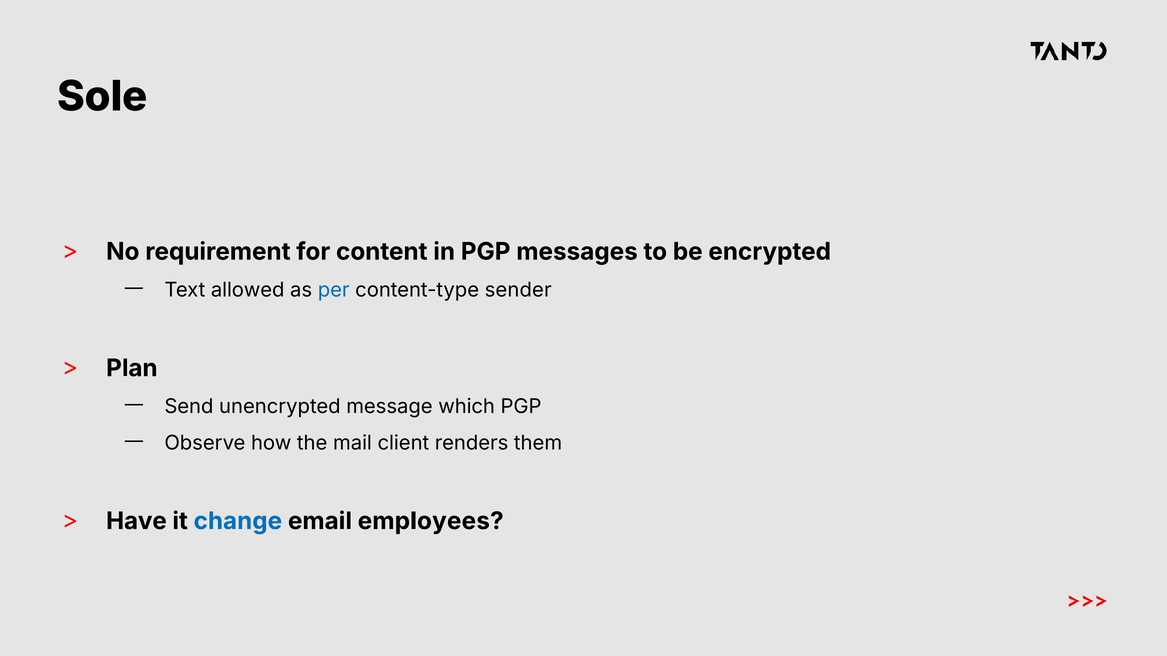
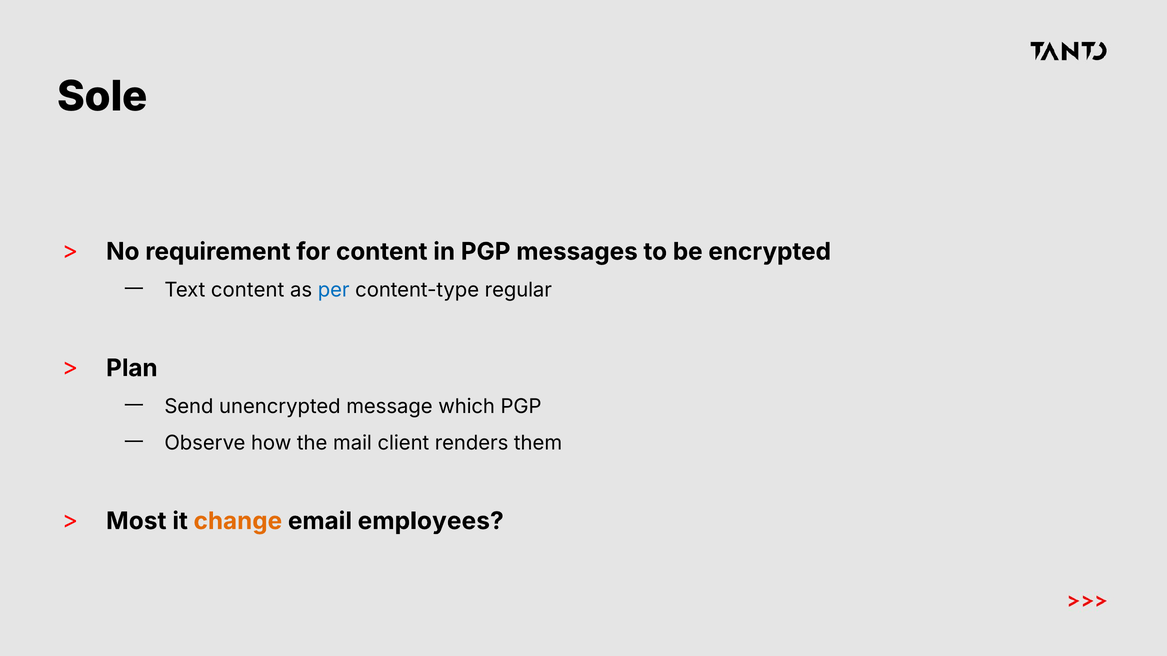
Text allowed: allowed -> content
sender: sender -> regular
Have: Have -> Most
change colour: blue -> orange
